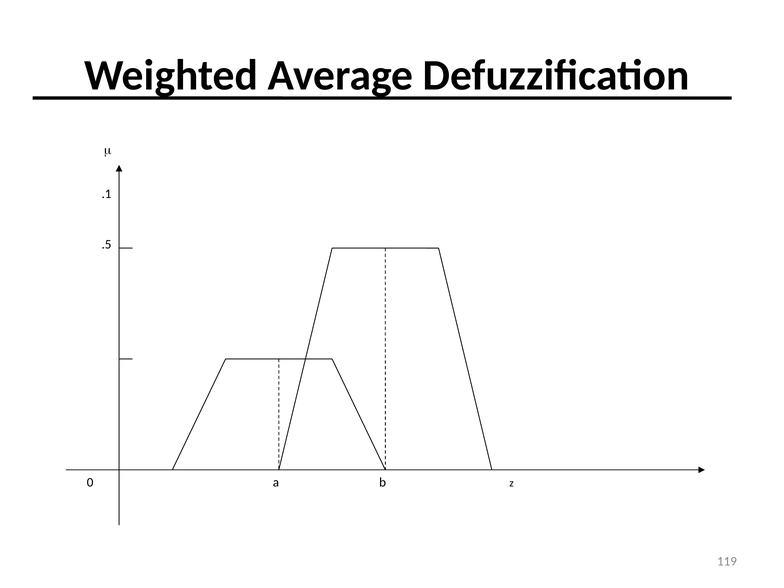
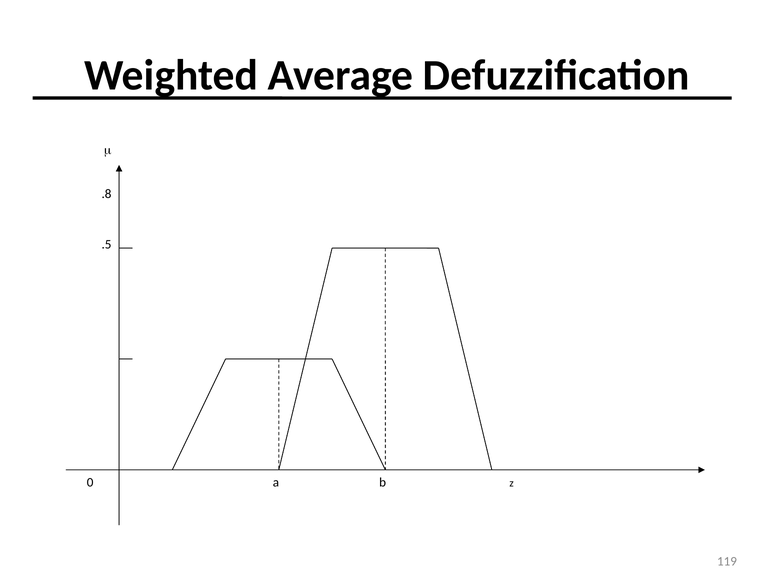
.1: .1 -> .8
